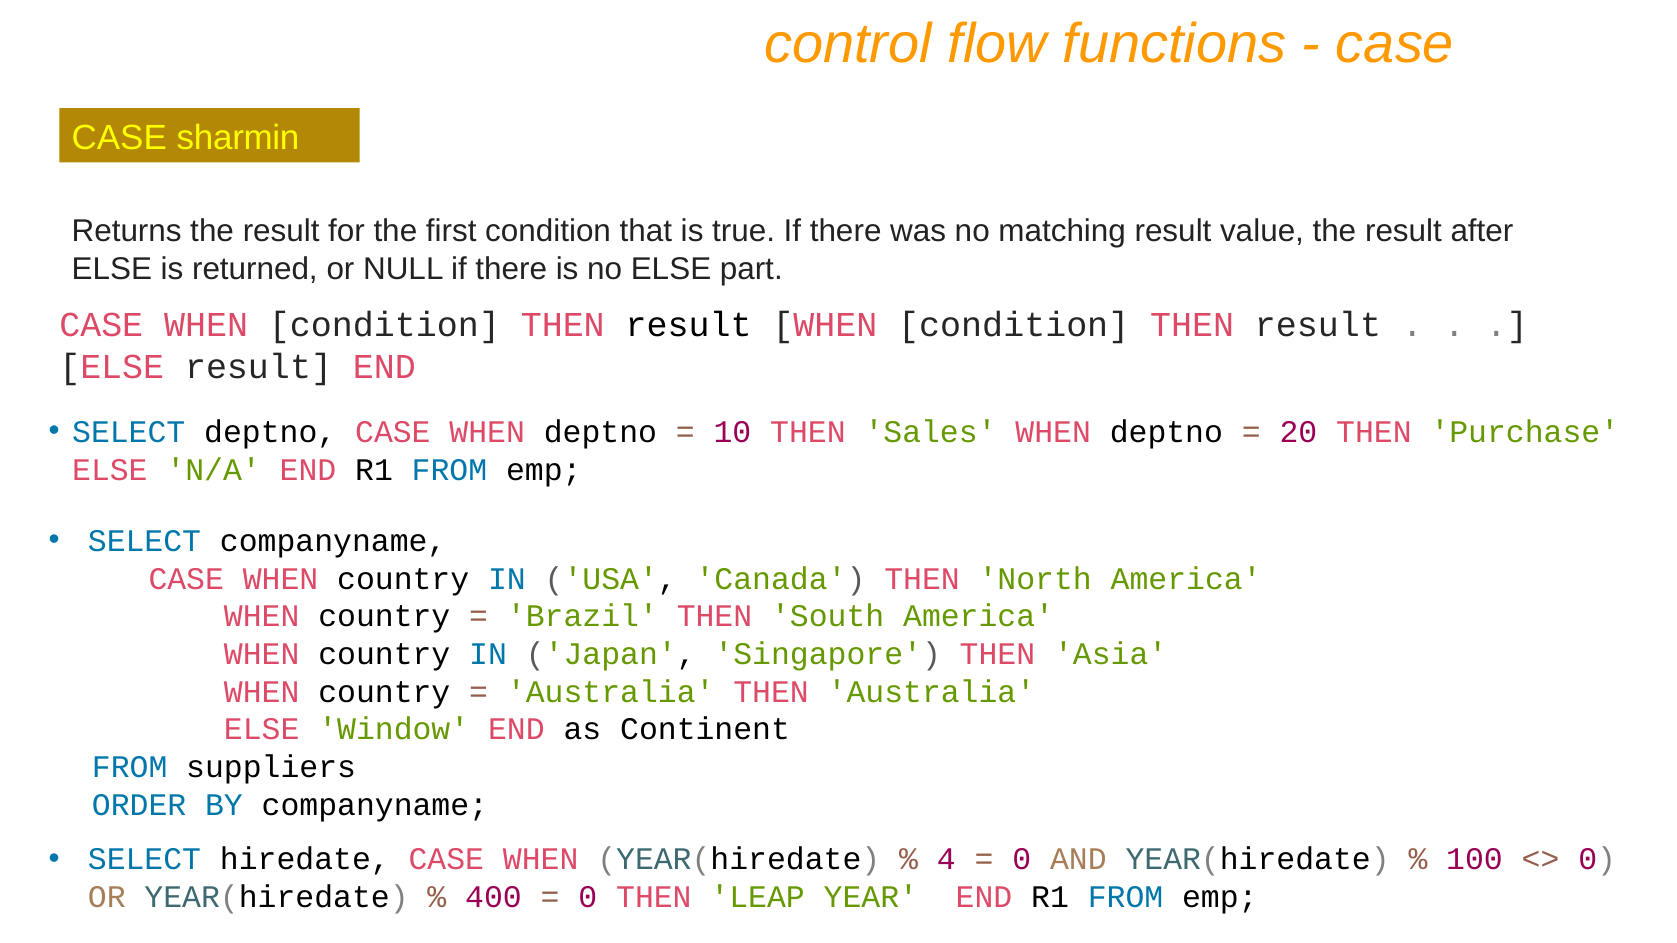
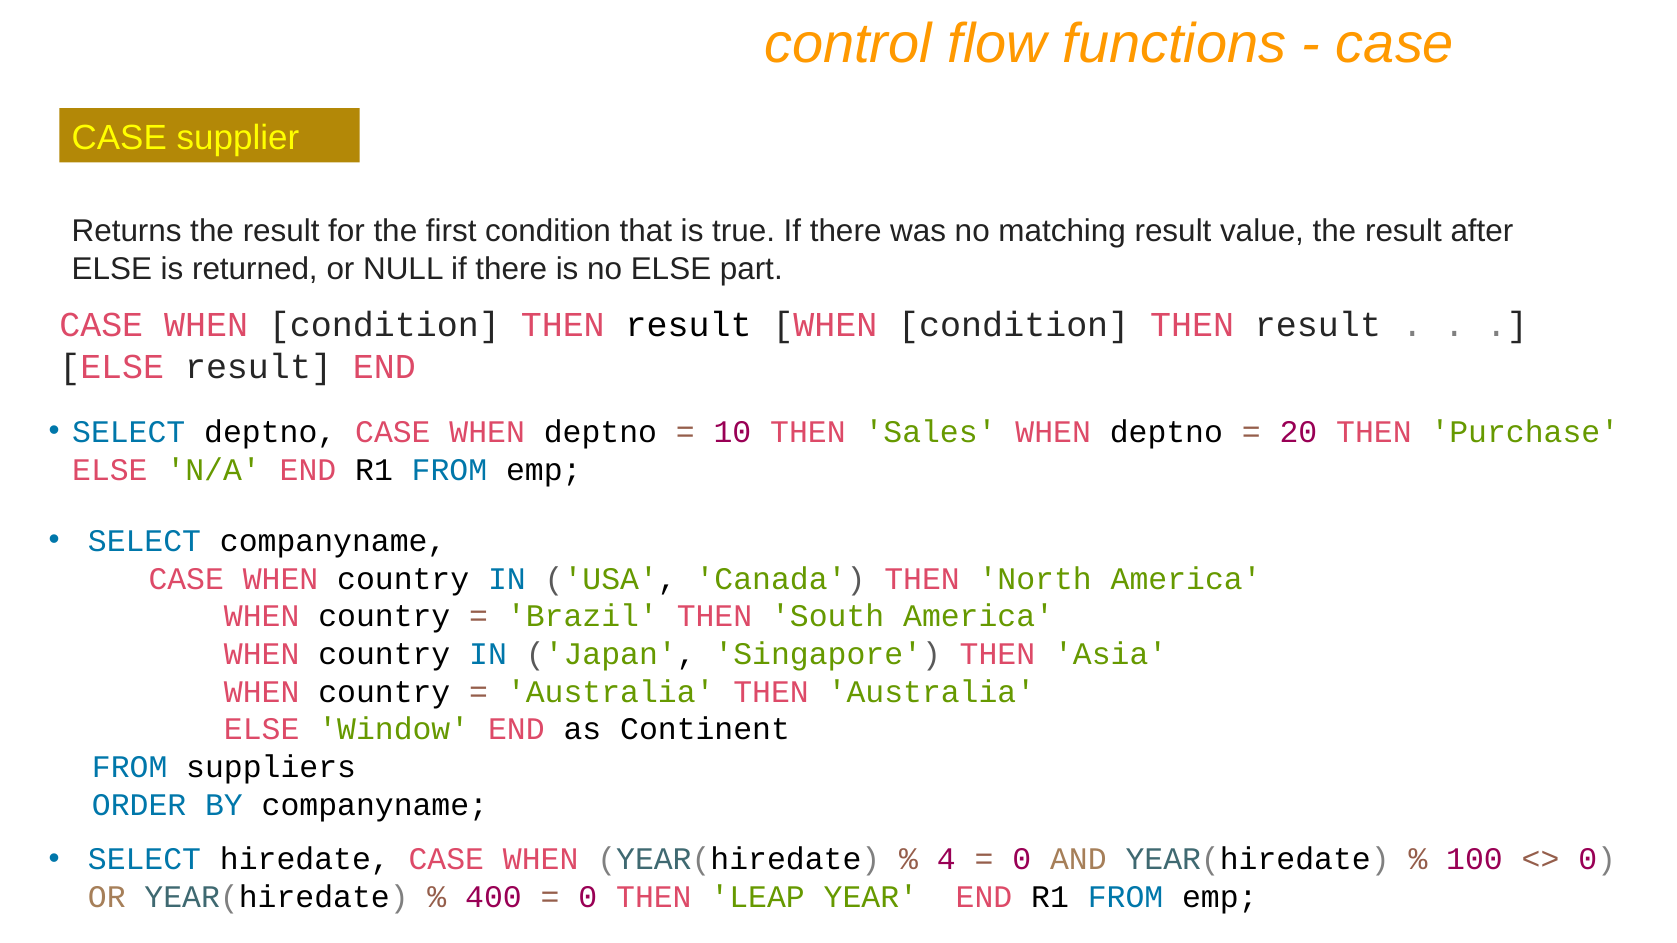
sharmin: sharmin -> supplier
